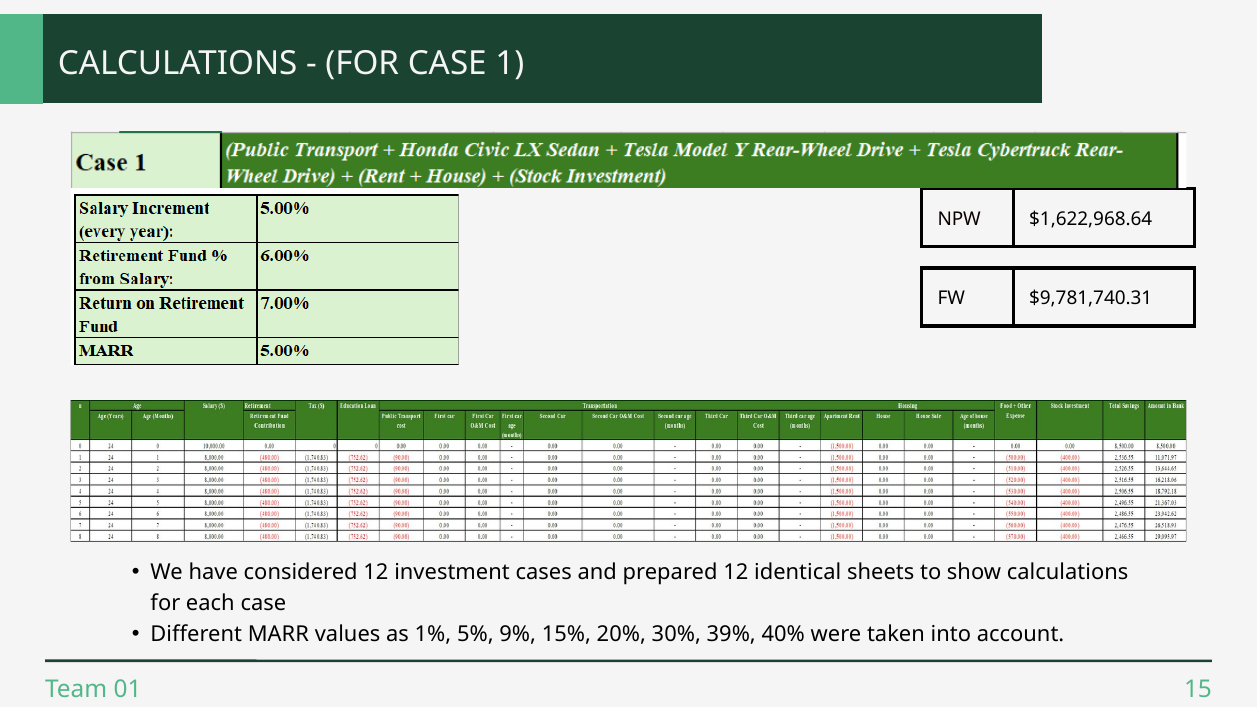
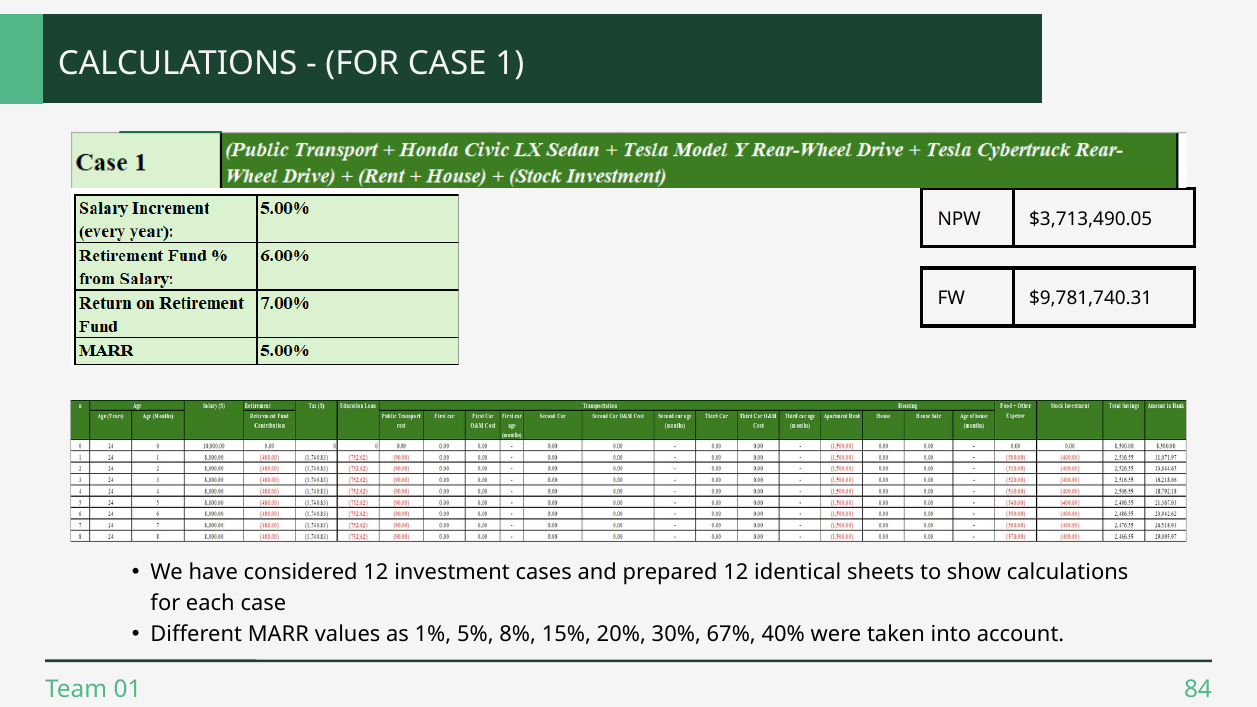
$1,622,968.64: $1,622,968.64 -> $3,713,490.05
9%: 9% -> 8%
39%: 39% -> 67%
15: 15 -> 84
